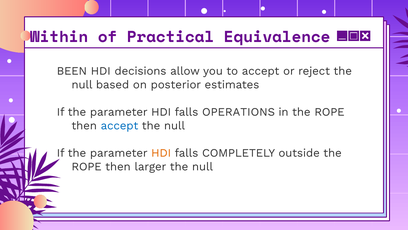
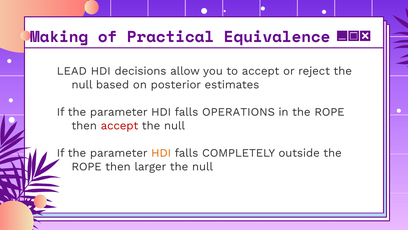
Within: Within -> Making
BEEN: BEEN -> LEAD
accept at (120, 126) colour: blue -> red
